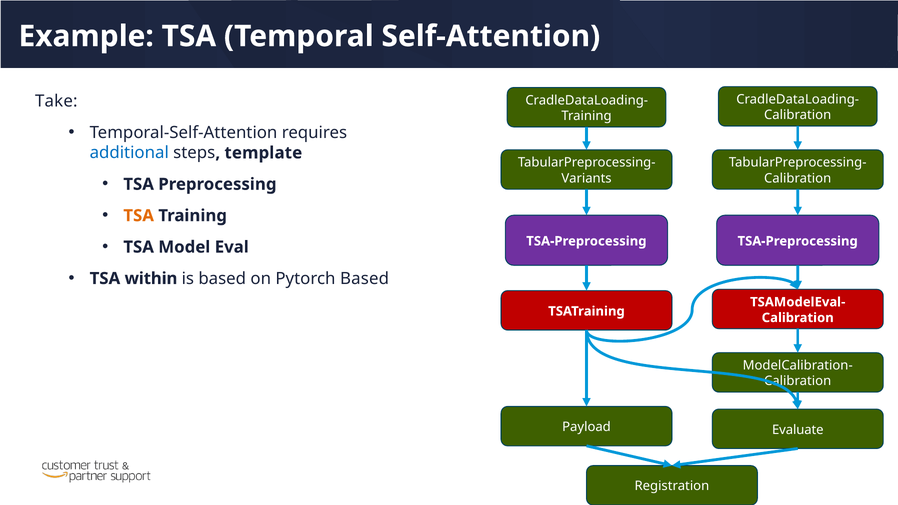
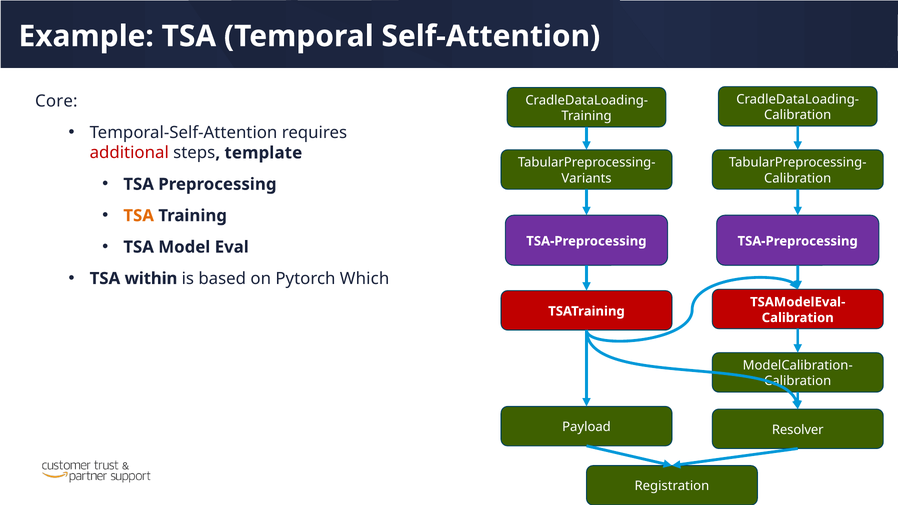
Take: Take -> Core
additional colour: blue -> red
Pytorch Based: Based -> Which
Evaluate: Evaluate -> Resolver
